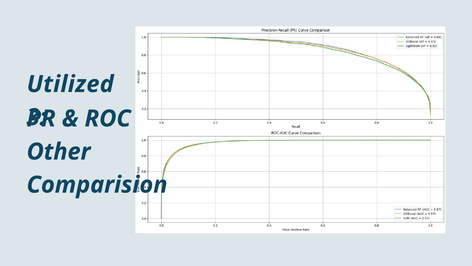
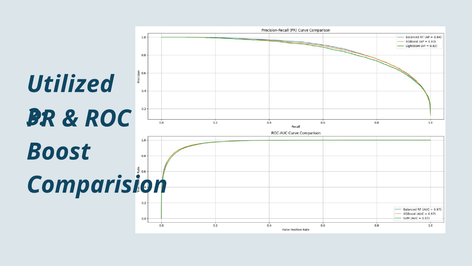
Other: Other -> Boost
